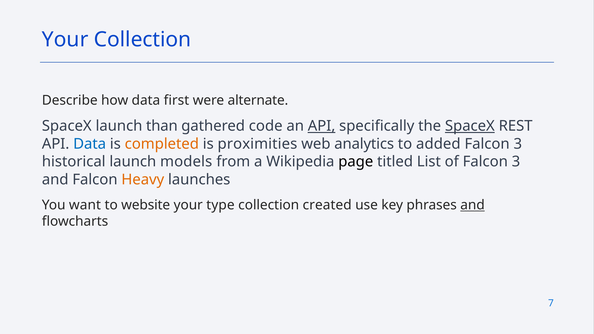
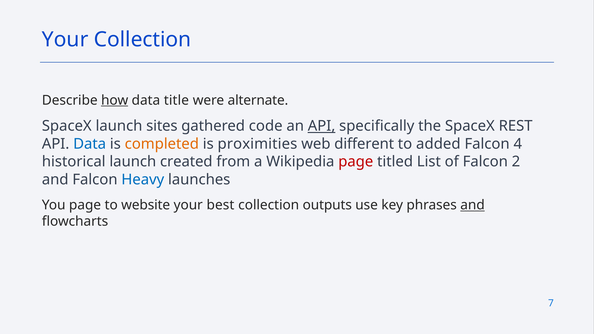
how underline: none -> present
first: first -> title
than: than -> sites
SpaceX at (470, 126) underline: present -> none
analytics: analytics -> different
3 at (518, 144): 3 -> 4
models: models -> created
page at (356, 162) colour: black -> red
of Falcon 3: 3 -> 2
Heavy colour: orange -> blue
You want: want -> page
type: type -> best
created: created -> outputs
